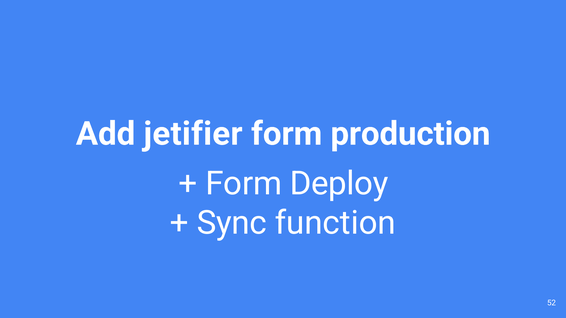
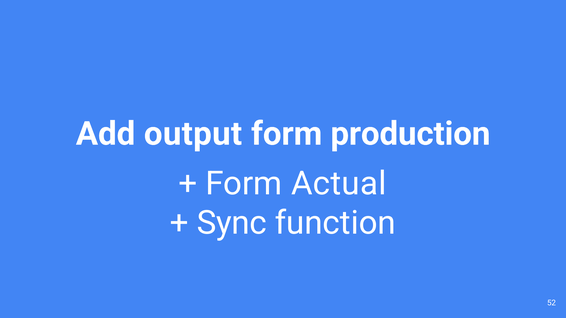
jetifier: jetifier -> output
Deploy: Deploy -> Actual
